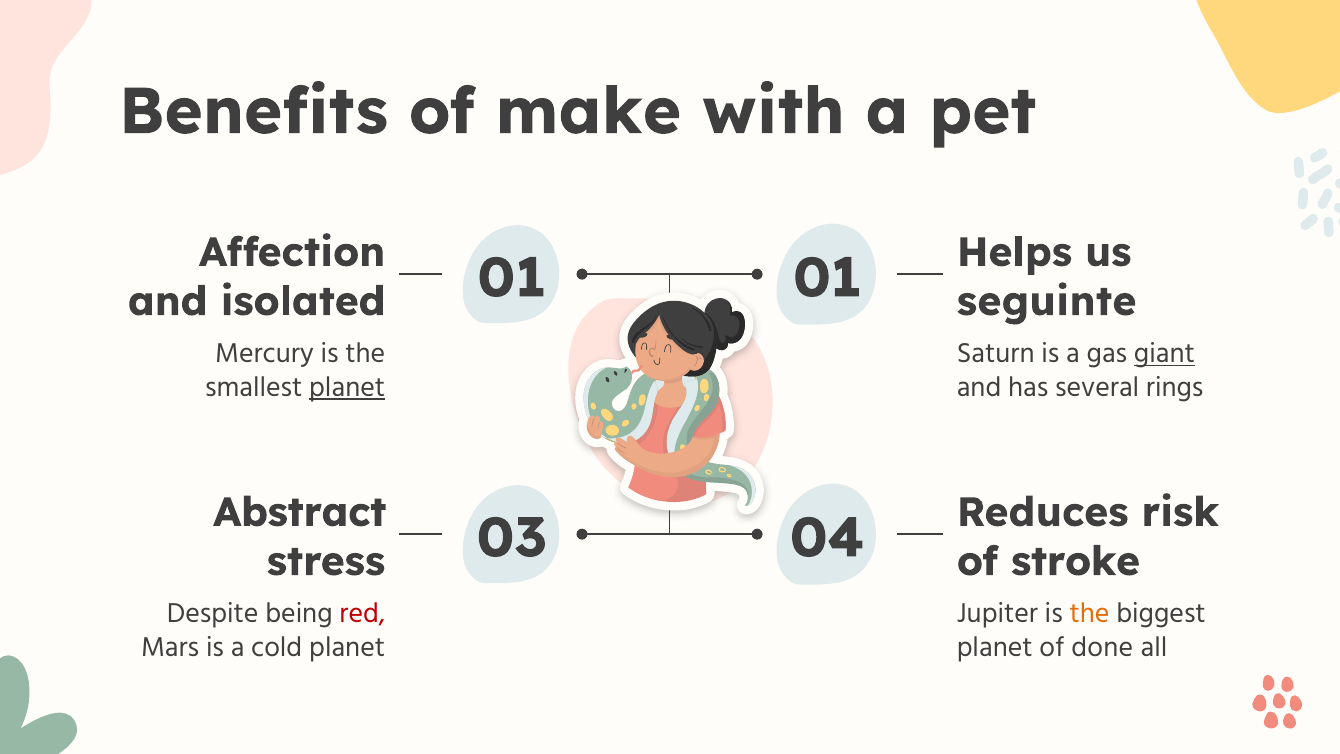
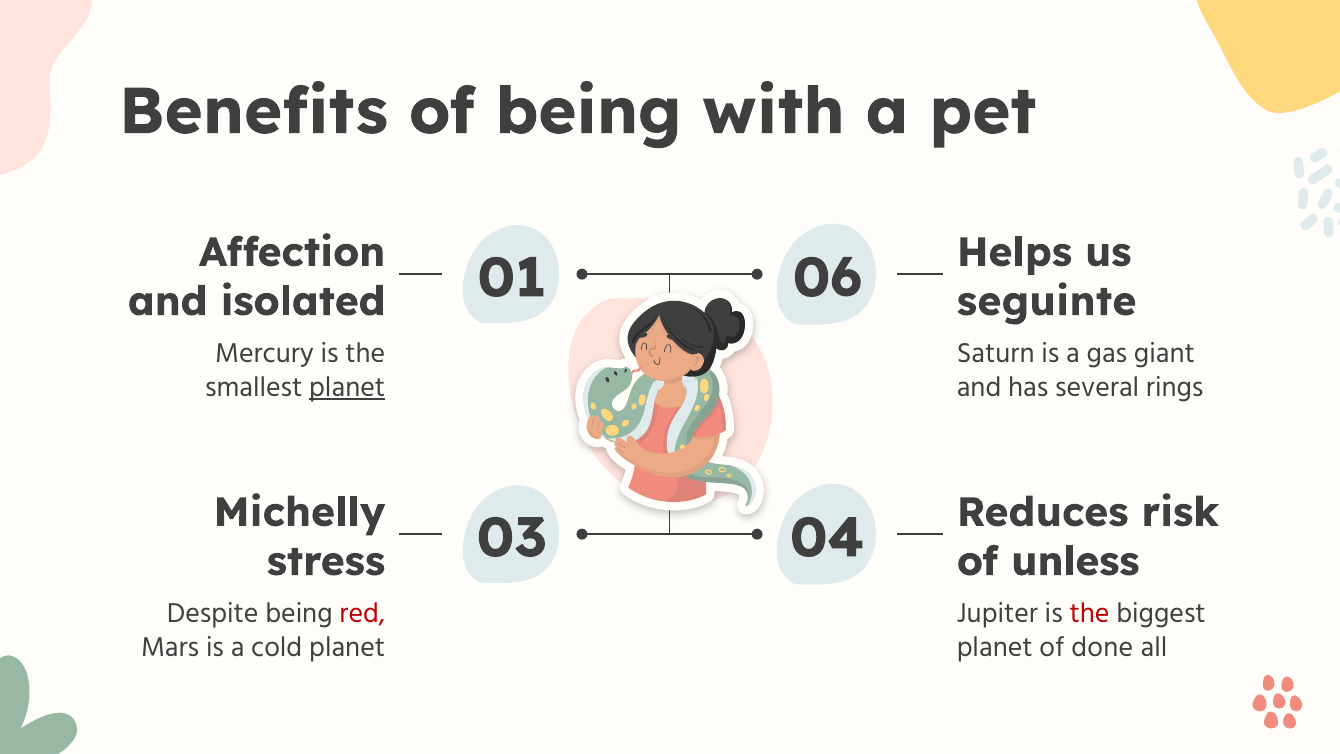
of make: make -> being
01 01: 01 -> 06
giant underline: present -> none
Abstract: Abstract -> Michelly
stroke: stroke -> unless
the at (1090, 613) colour: orange -> red
